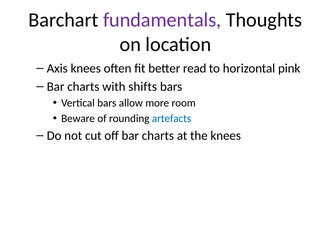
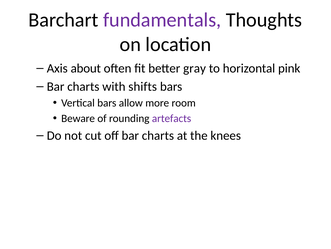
Axis knees: knees -> about
read: read -> gray
artefacts colour: blue -> purple
